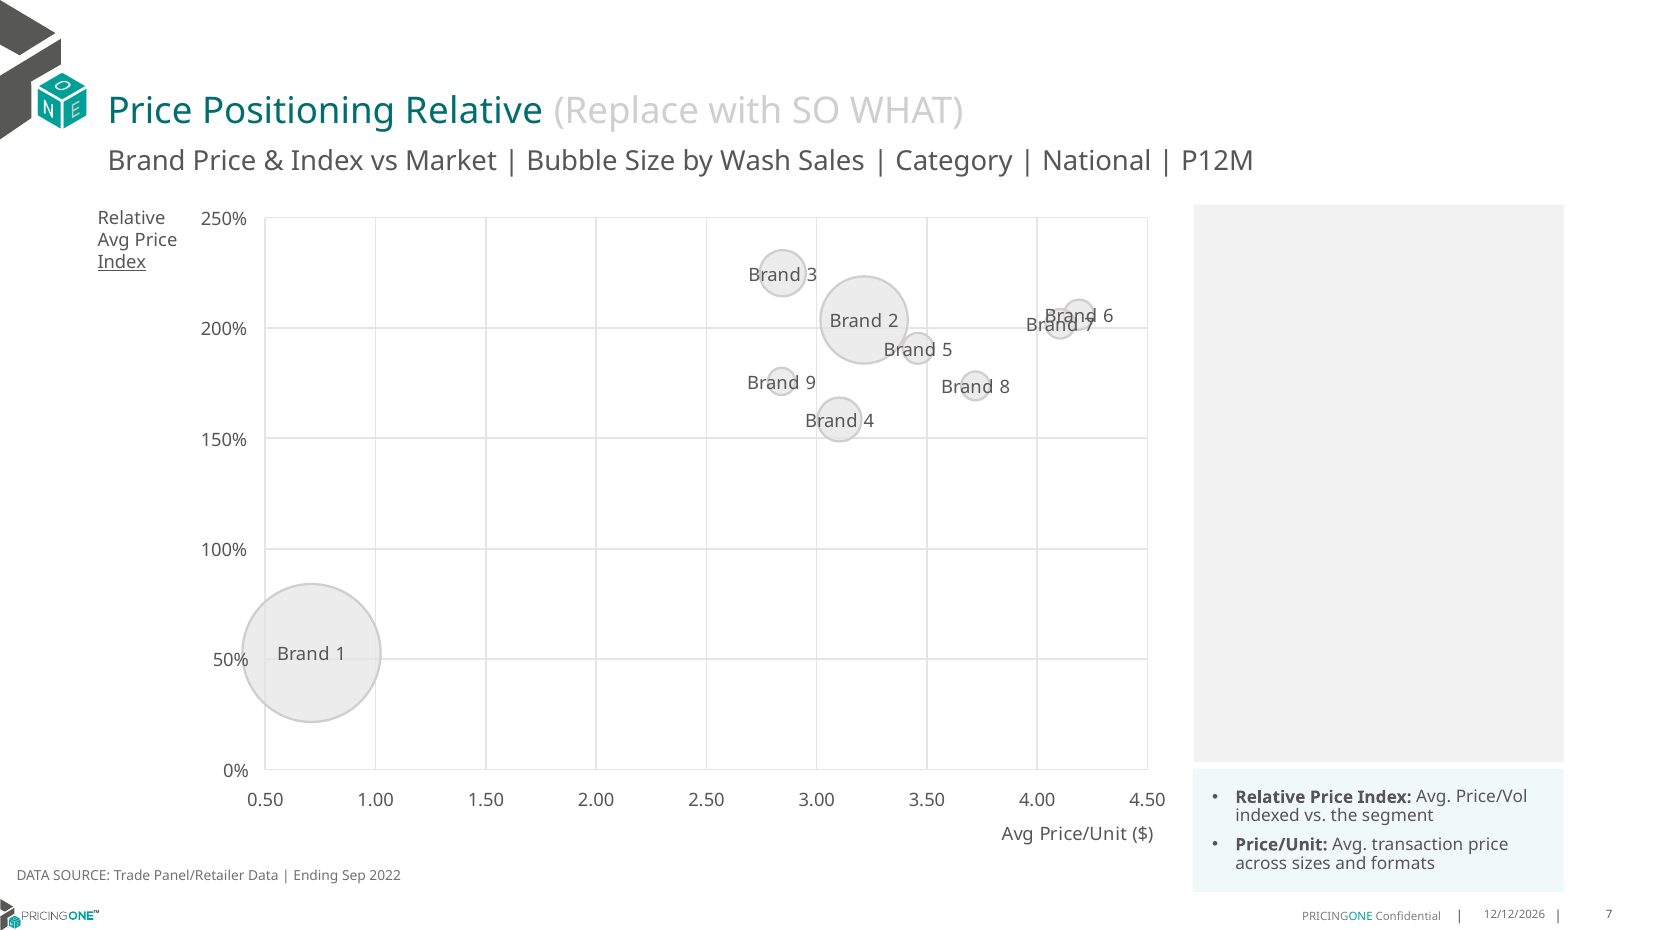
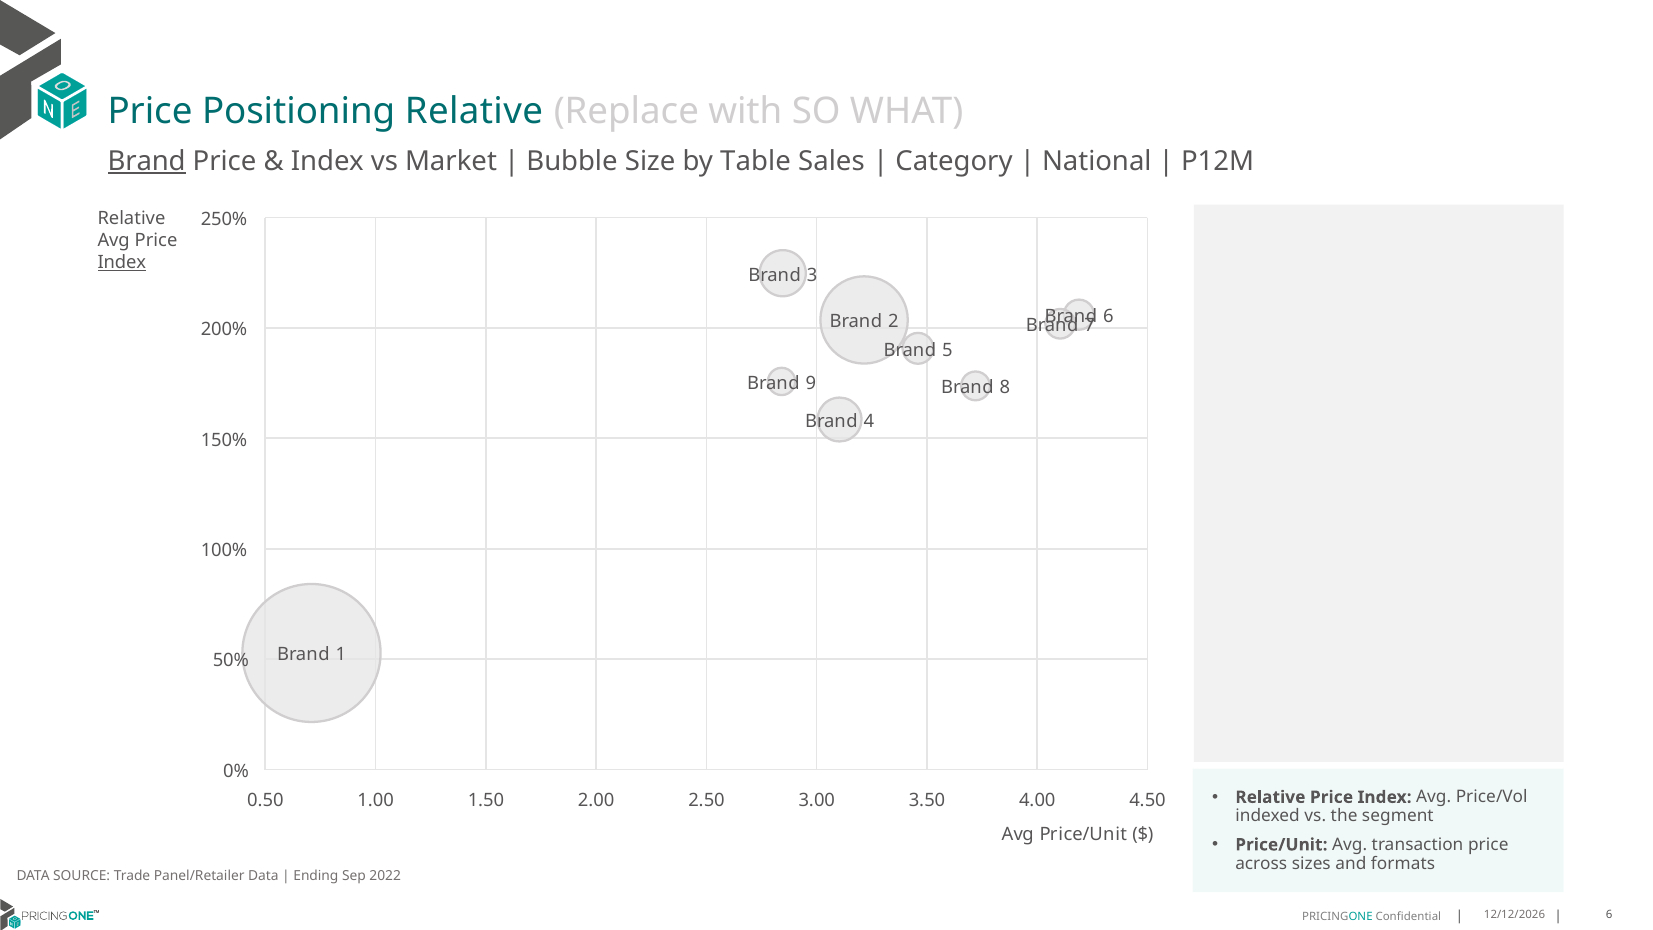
Brand at (147, 161) underline: none -> present
Wash: Wash -> Table
7 at (1609, 914): 7 -> 6
